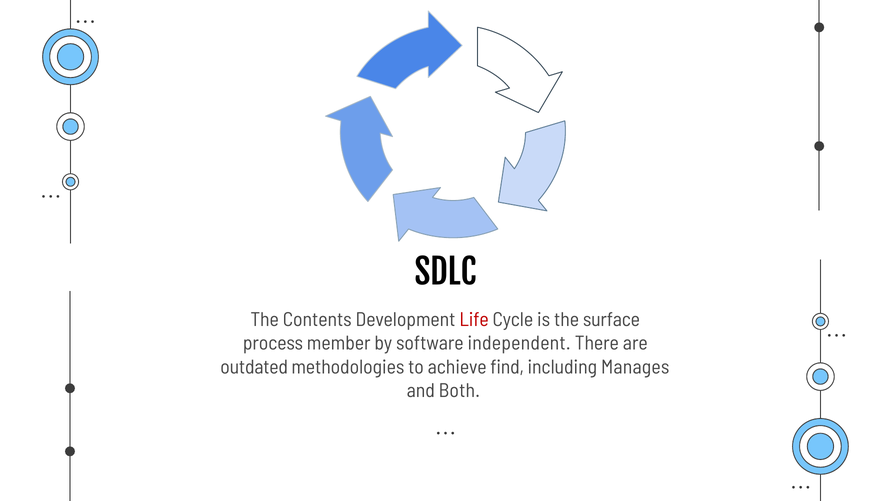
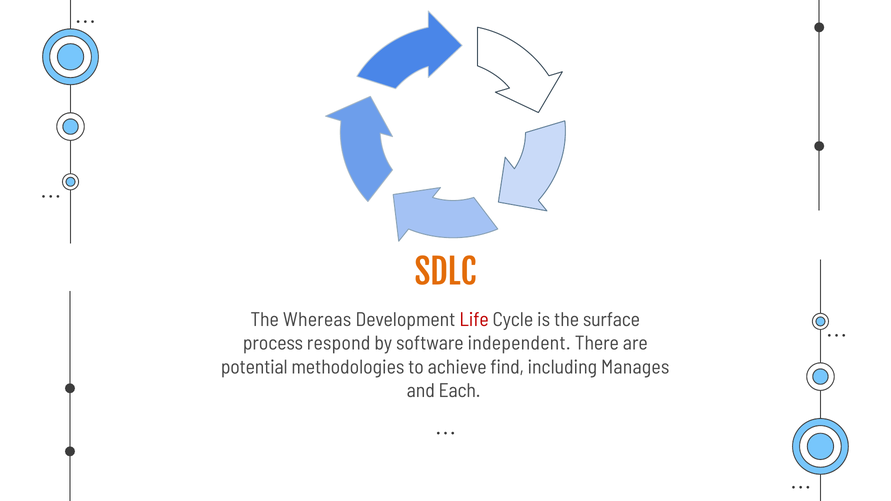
SDLC colour: black -> orange
Contents: Contents -> Whereas
member: member -> respond
outdated: outdated -> potential
Both: Both -> Each
